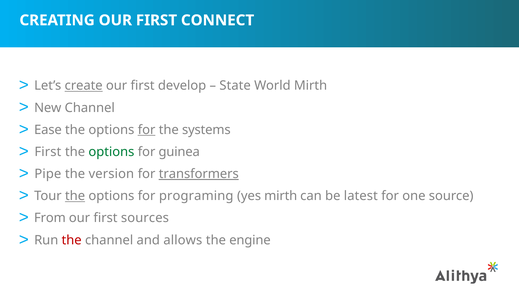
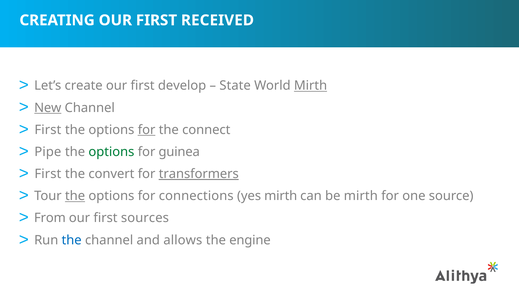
CONNECT: CONNECT -> RECEIVED
create underline: present -> none
Mirth at (311, 86) underline: none -> present
New underline: none -> present
Ease at (48, 130): Ease -> First
systems: systems -> connect
First at (48, 152): First -> Pipe
Pipe at (48, 174): Pipe -> First
version: version -> convert
programing: programing -> connections
be latest: latest -> mirth
the at (72, 240) colour: red -> blue
